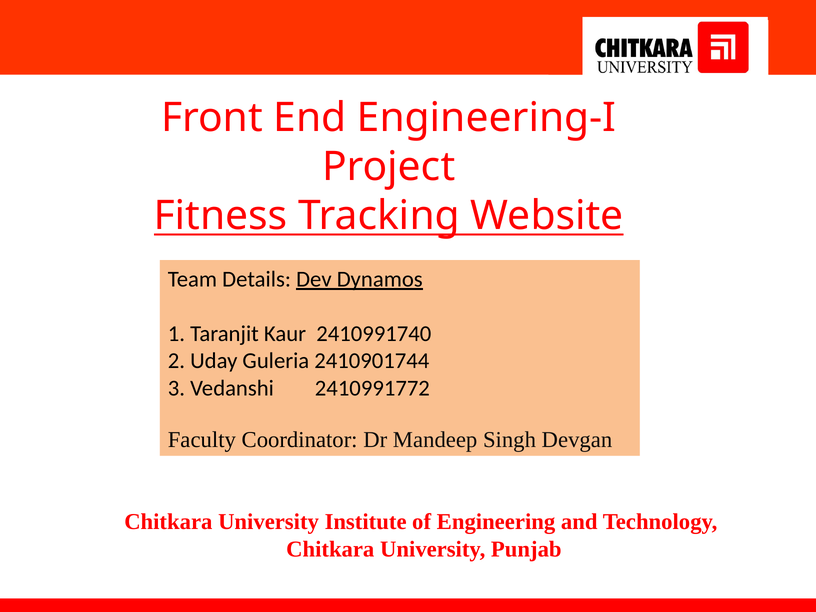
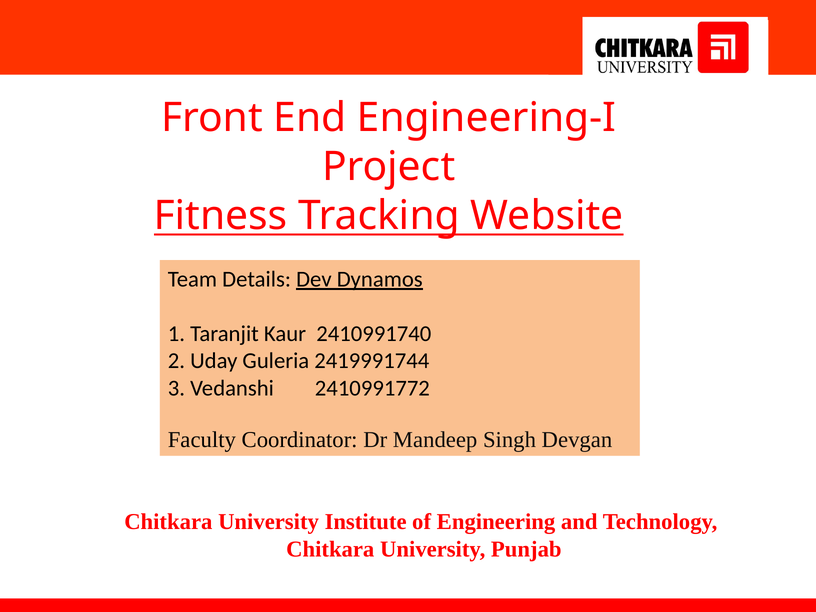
2410901744: 2410901744 -> 2419991744
